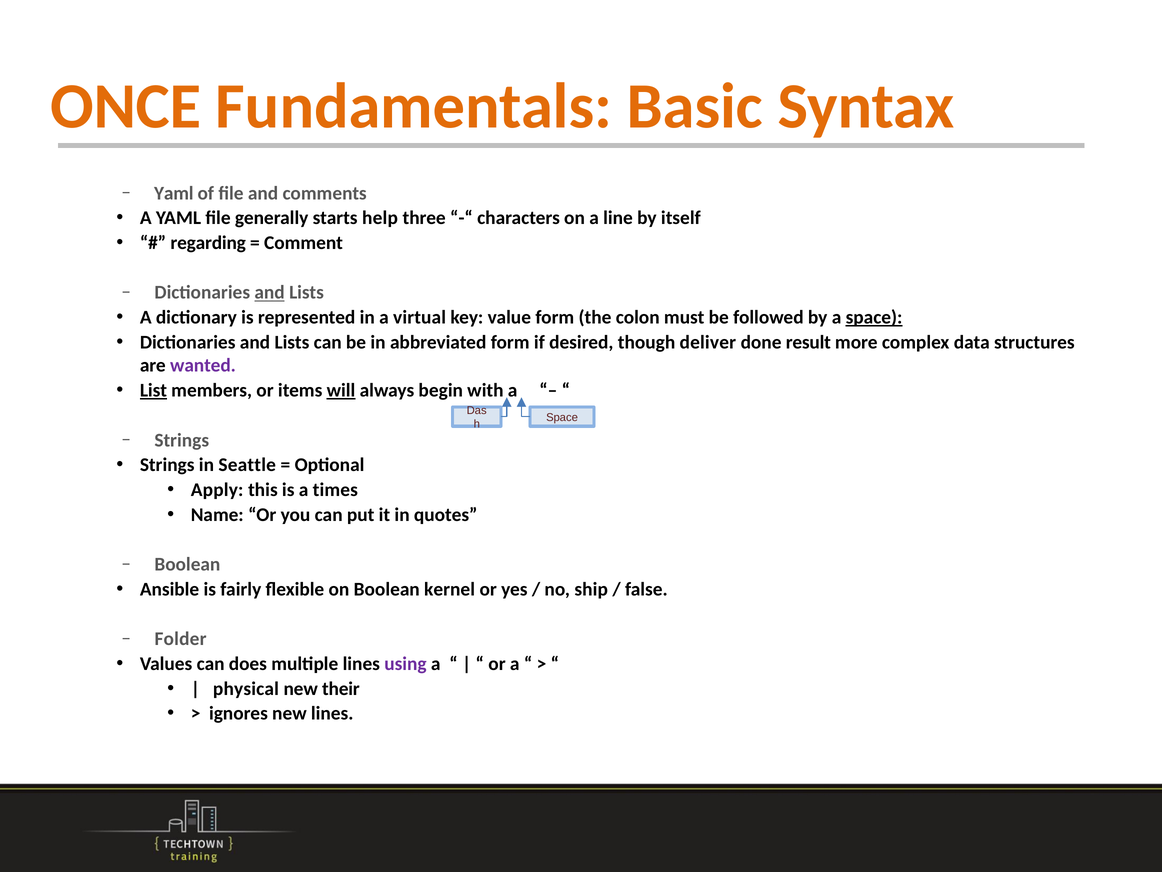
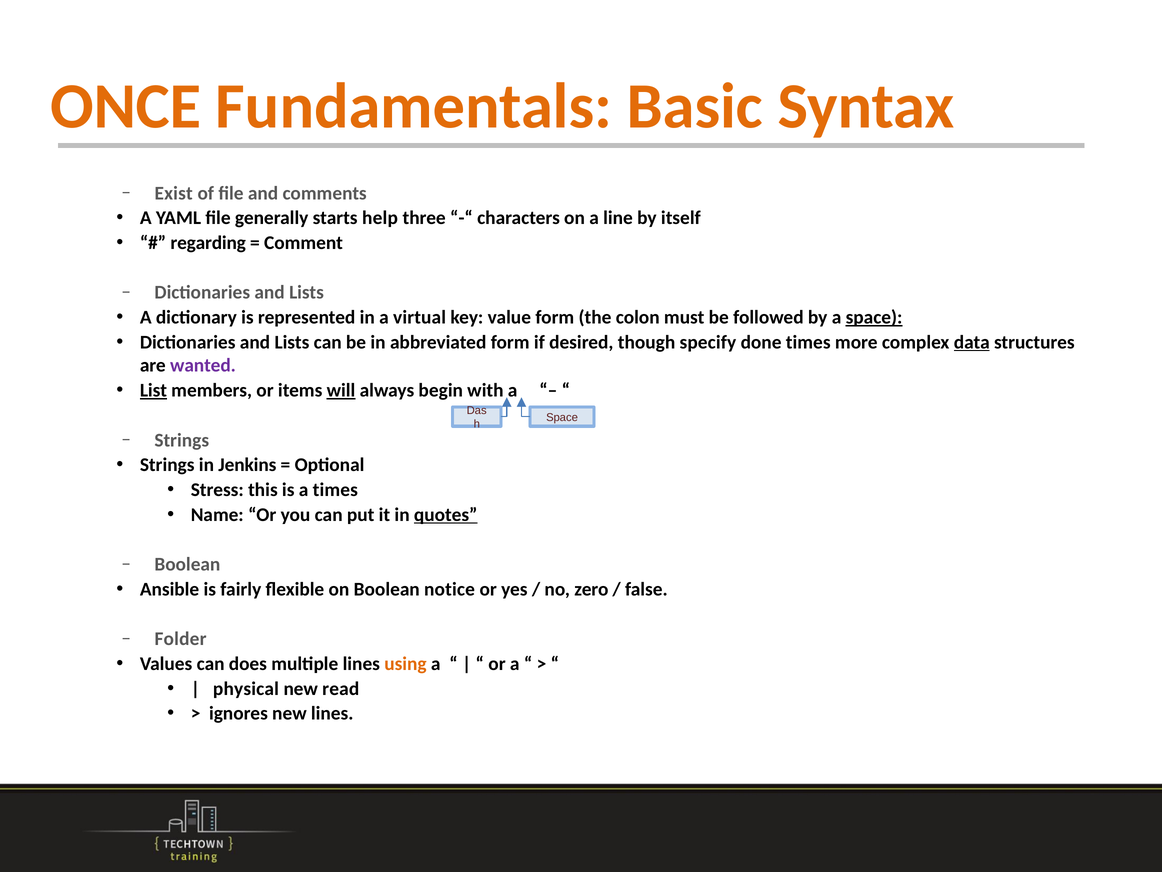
Yaml at (174, 193): Yaml -> Exist
and at (270, 292) underline: present -> none
deliver: deliver -> specify
done result: result -> times
data underline: none -> present
Seattle: Seattle -> Jenkins
Apply: Apply -> Stress
quotes underline: none -> present
kernel: kernel -> notice
ship: ship -> zero
using colour: purple -> orange
their: their -> read
